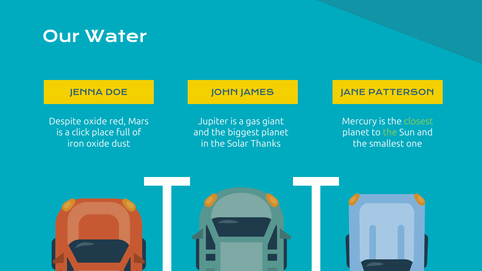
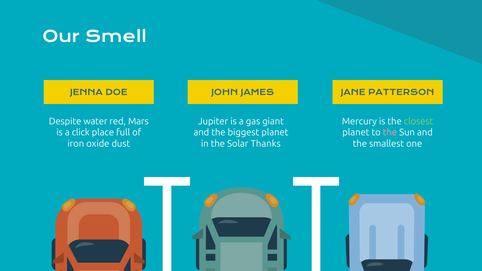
Water: Water -> Smell
Despite oxide: oxide -> water
the at (390, 133) colour: light green -> pink
